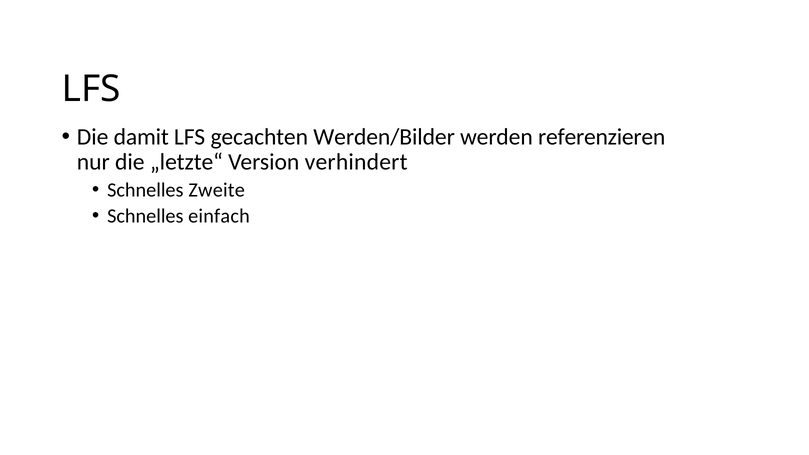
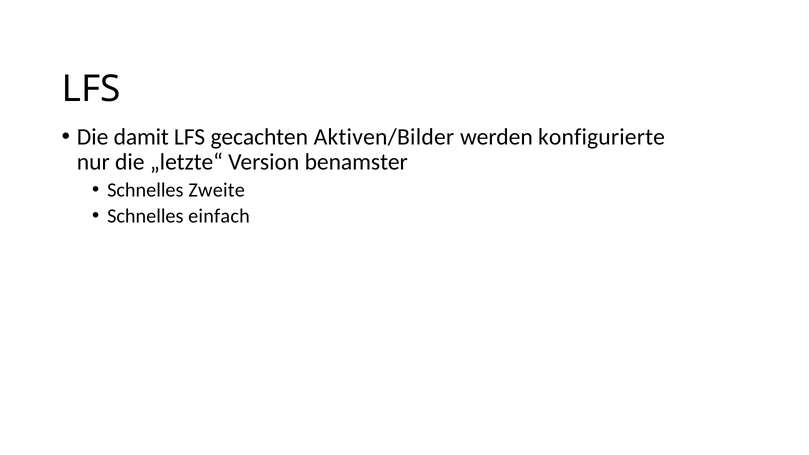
Werden/Bilder: Werden/Bilder -> Aktiven/Bilder
referenzieren: referenzieren -> konfigurierte
verhindert: verhindert -> benamster
